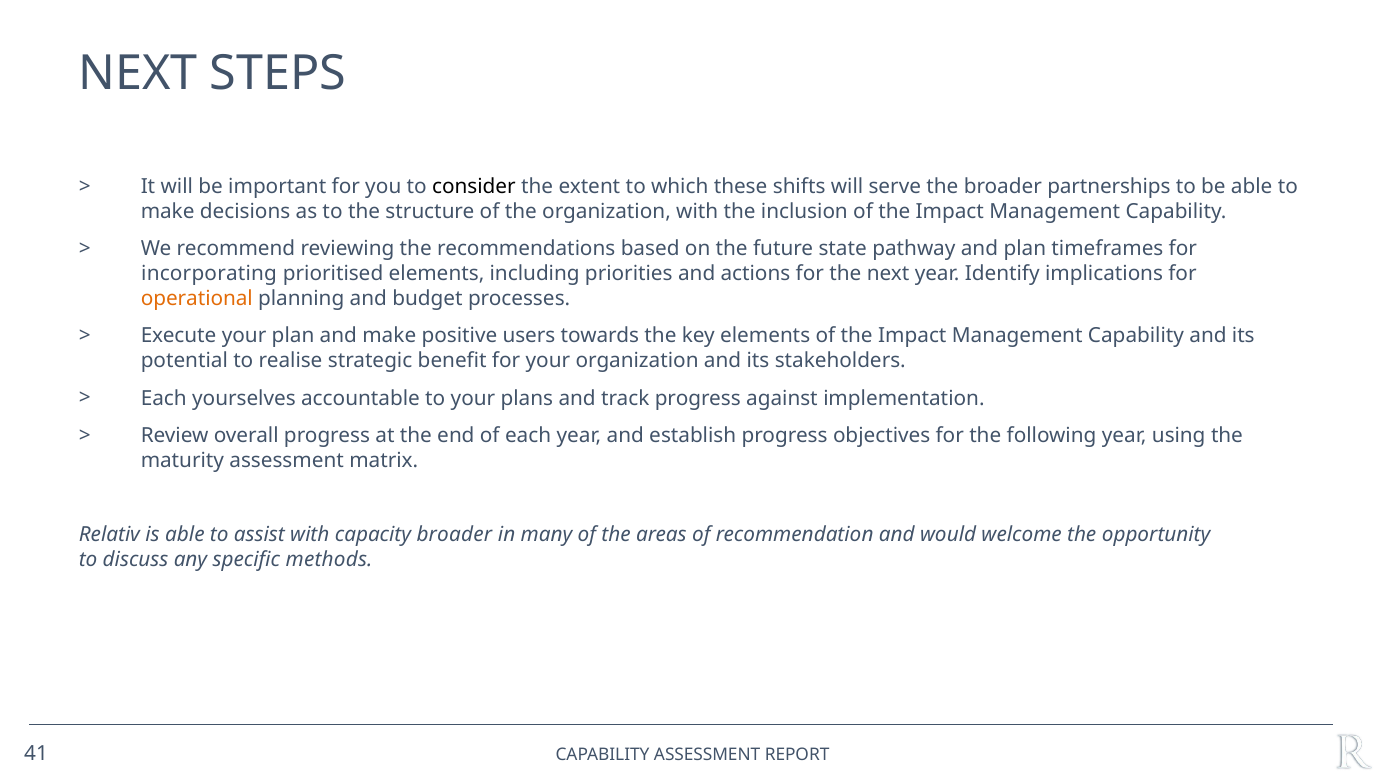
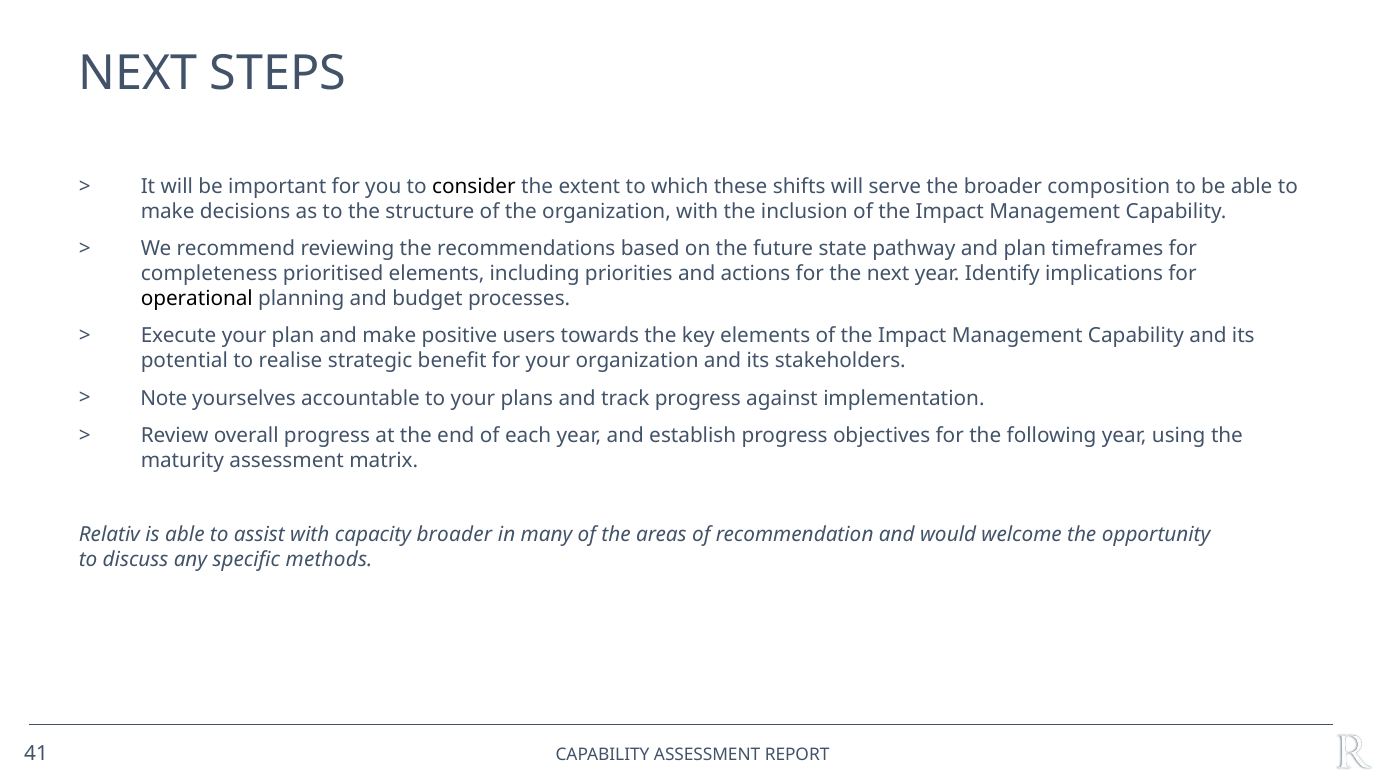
partnerships: partnerships -> composition
incorporating: incorporating -> completeness
operational colour: orange -> black
Each at (164, 398): Each -> Note
